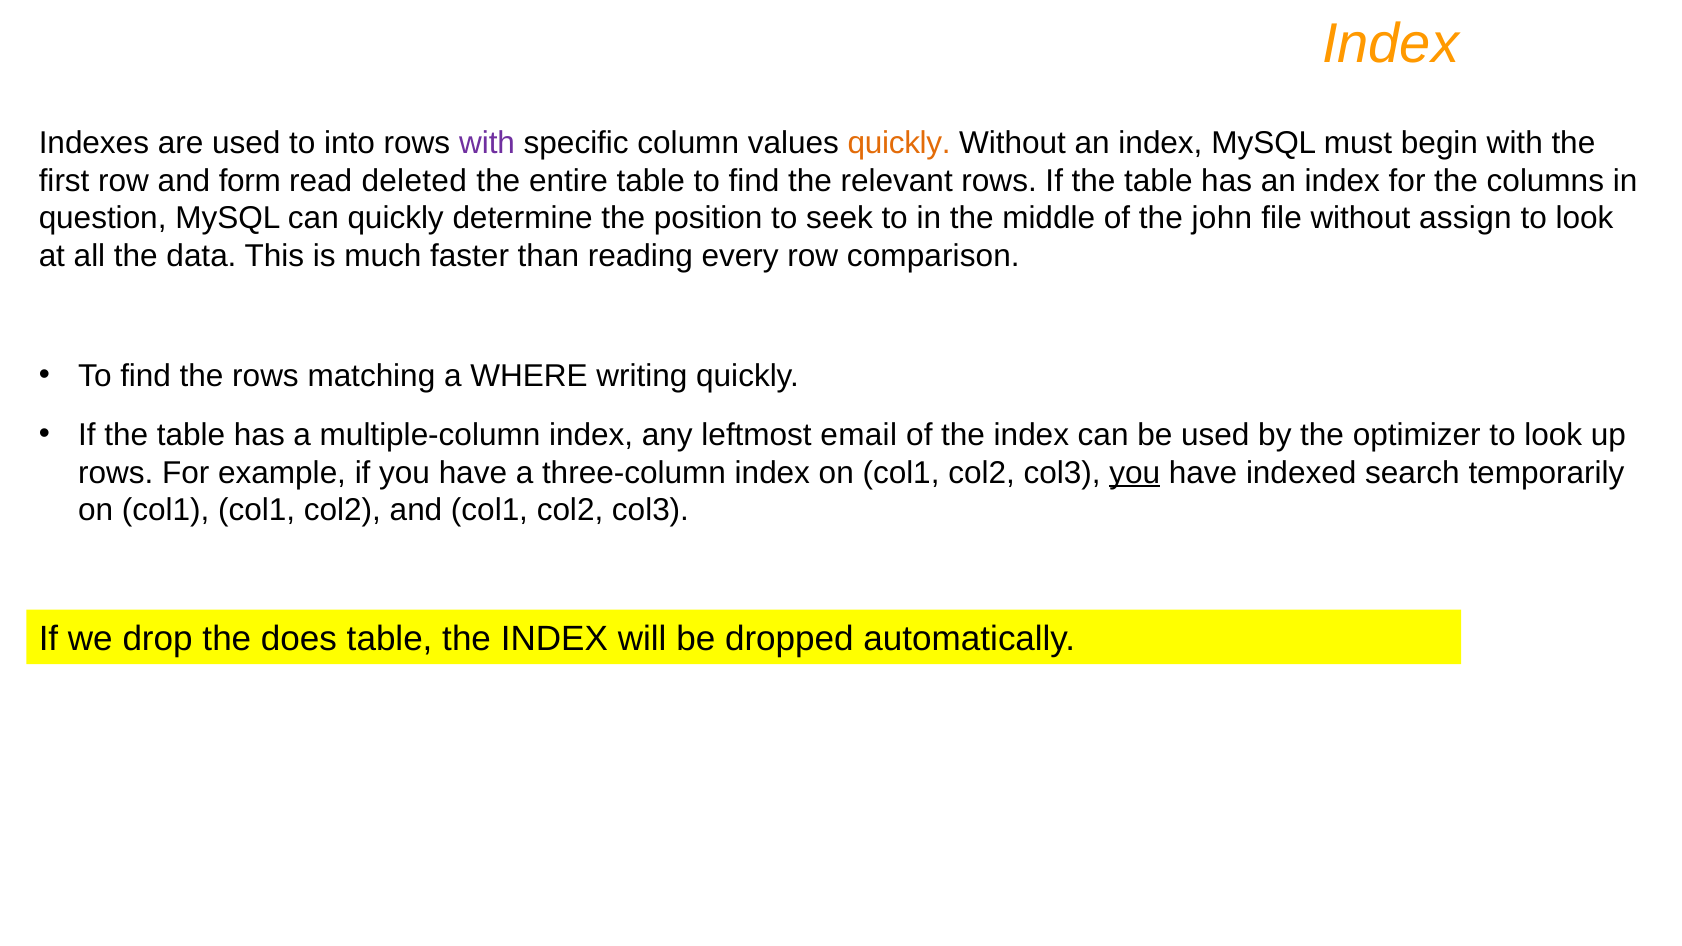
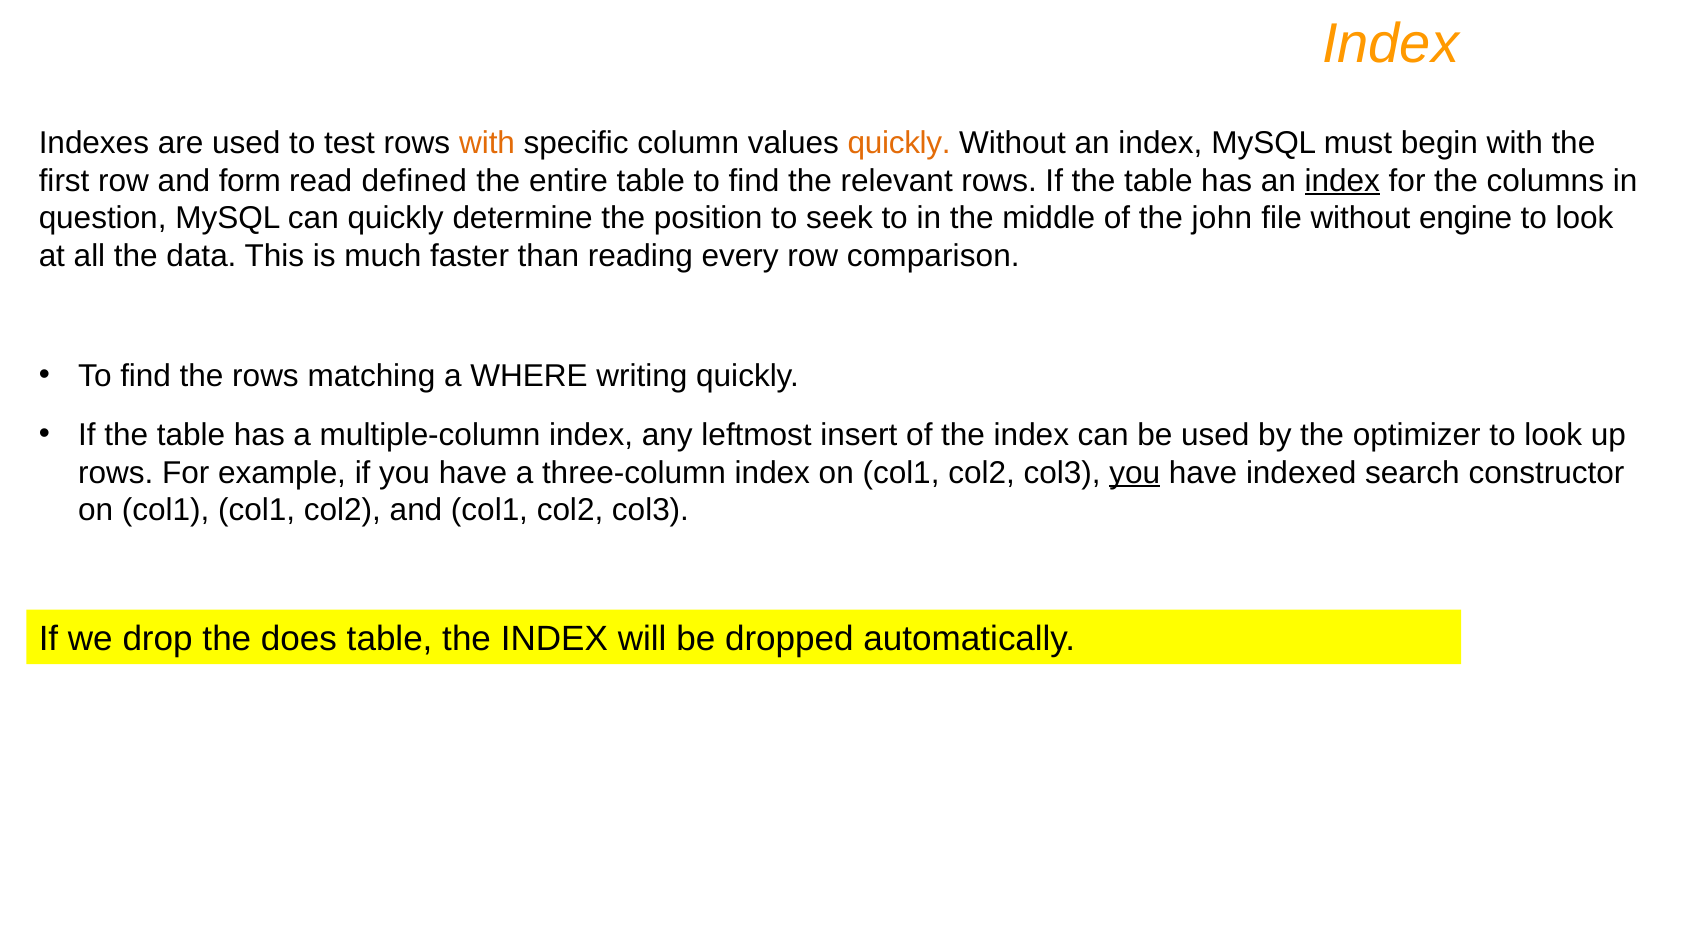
into: into -> test
with at (487, 143) colour: purple -> orange
deleted: deleted -> defined
index at (1342, 181) underline: none -> present
assign: assign -> engine
email: email -> insert
temporarily: temporarily -> constructor
